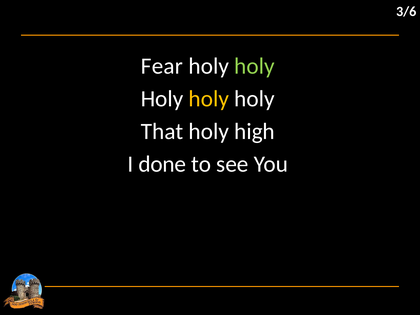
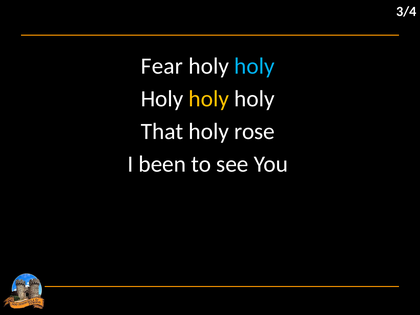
3/6: 3/6 -> 3/4
holy at (254, 66) colour: light green -> light blue
high: high -> rose
done: done -> been
